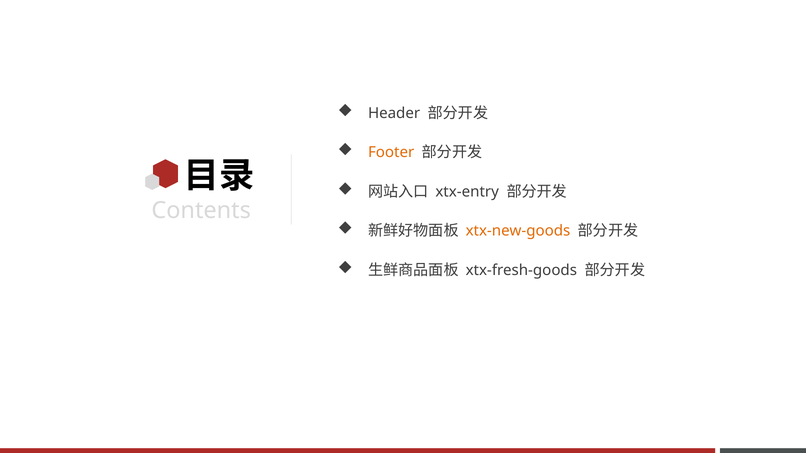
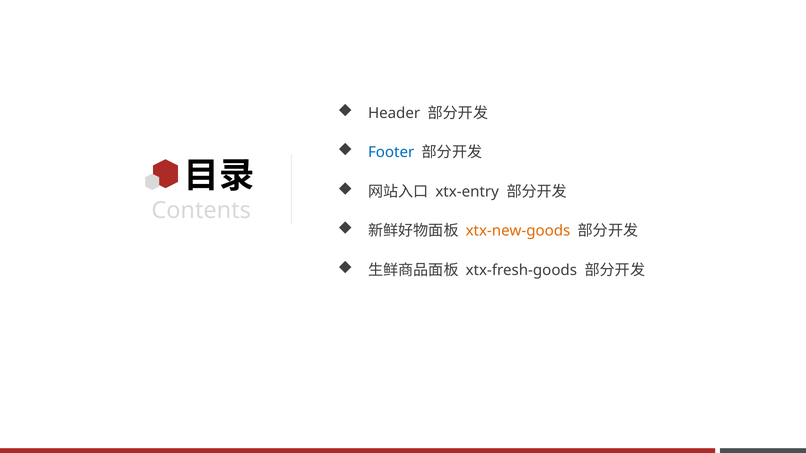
Footer colour: orange -> blue
